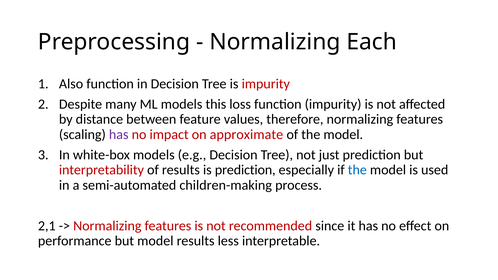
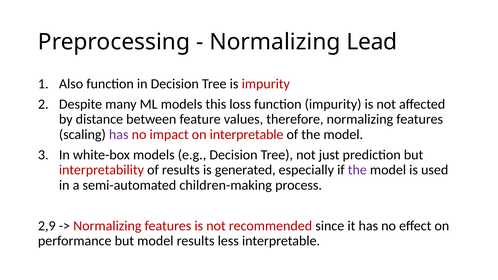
Each: Each -> Lead
on approximate: approximate -> interpretable
is prediction: prediction -> generated
the at (357, 170) colour: blue -> purple
2,1: 2,1 -> 2,9
